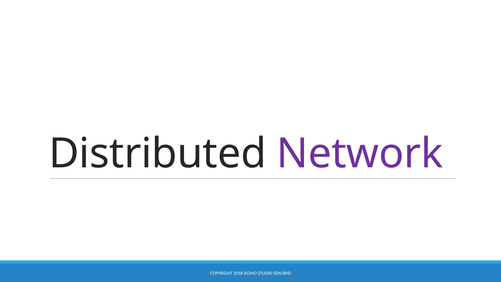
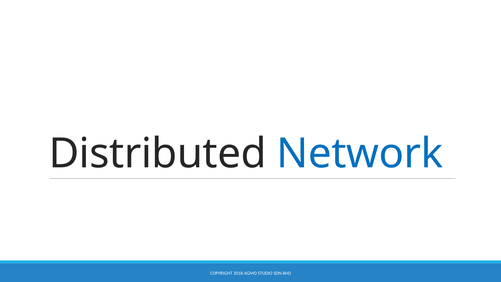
Network colour: purple -> blue
